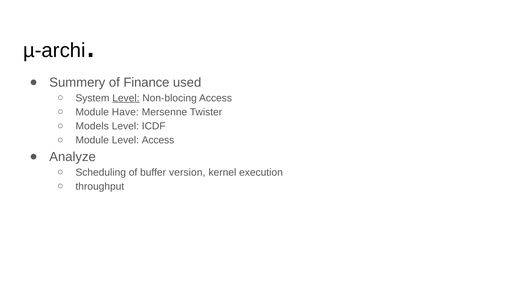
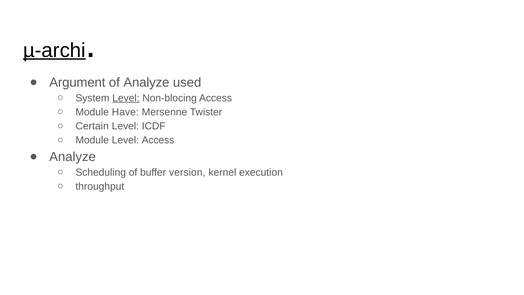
µ-archi underline: none -> present
Summery: Summery -> Argument
of Finance: Finance -> Analyze
Models: Models -> Certain
